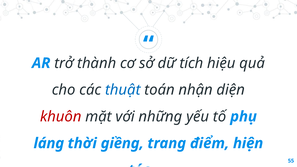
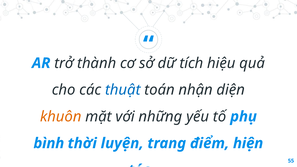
khuôn colour: red -> orange
láng: láng -> bình
giềng: giềng -> luyện
